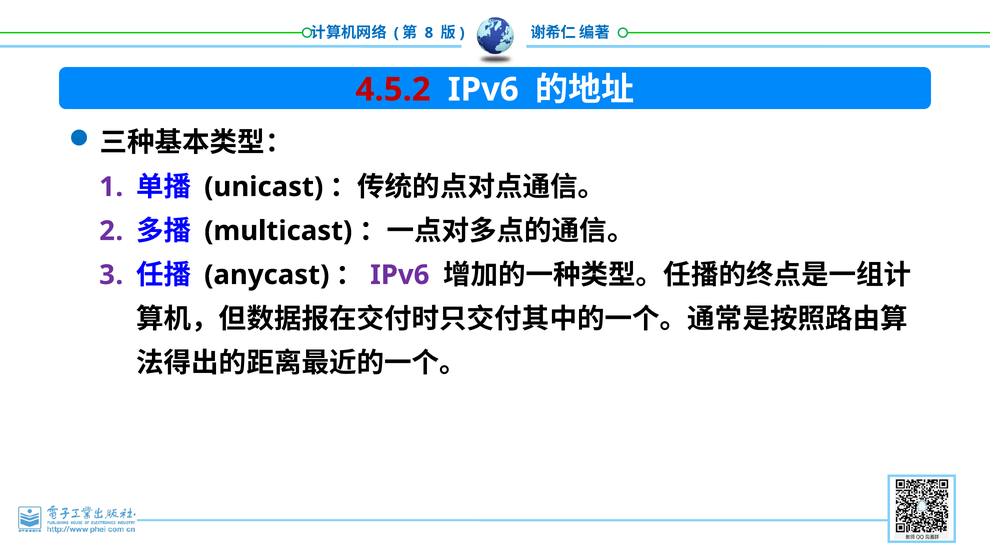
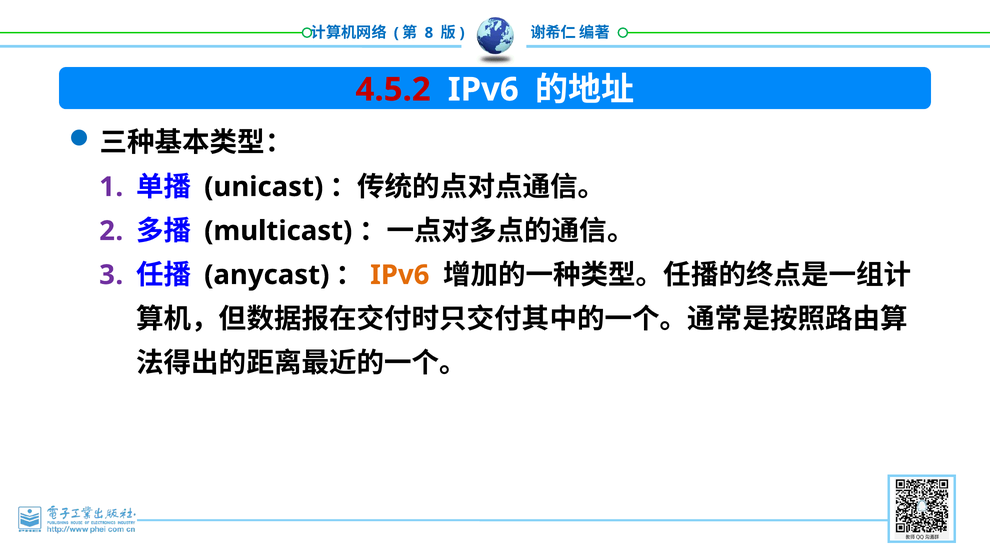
IPv6 at (400, 275) colour: purple -> orange
